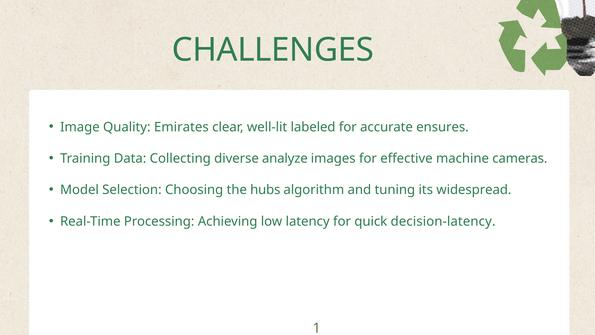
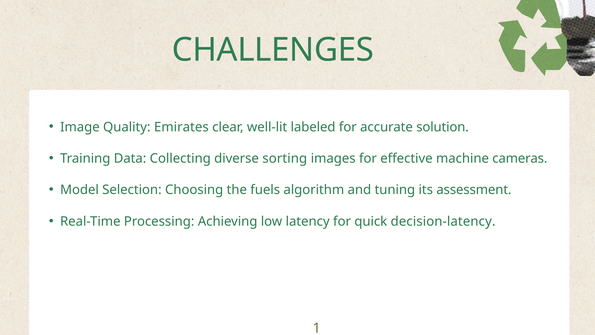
ensures: ensures -> solution
analyze: analyze -> sorting
hubs: hubs -> fuels
widespread: widespread -> assessment
